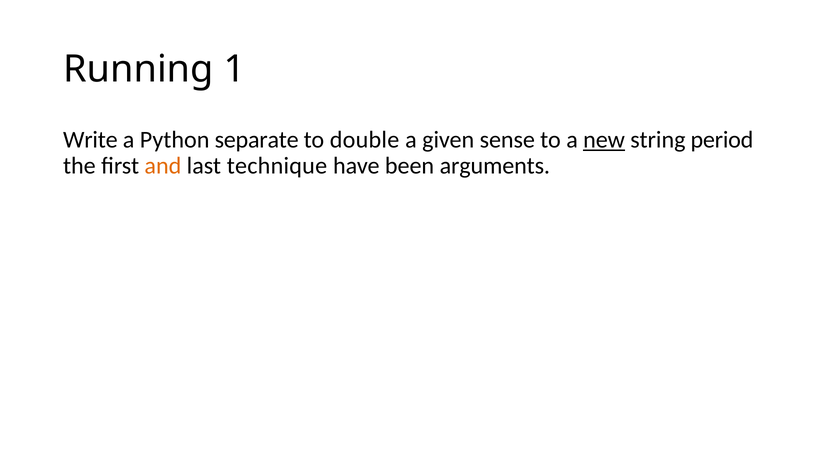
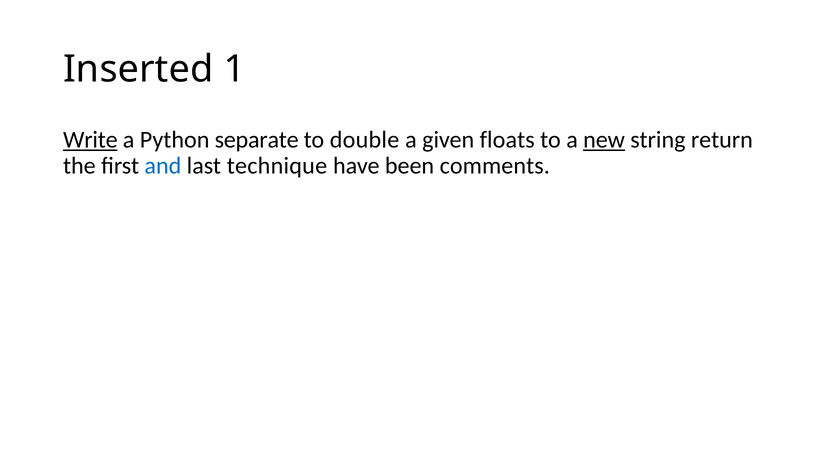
Running: Running -> Inserted
Write underline: none -> present
sense: sense -> floats
period: period -> return
and colour: orange -> blue
arguments: arguments -> comments
